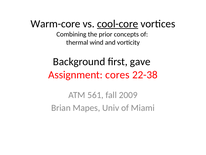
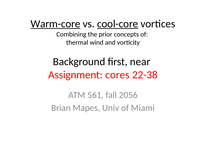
Warm-core underline: none -> present
gave: gave -> near
2009: 2009 -> 2056
